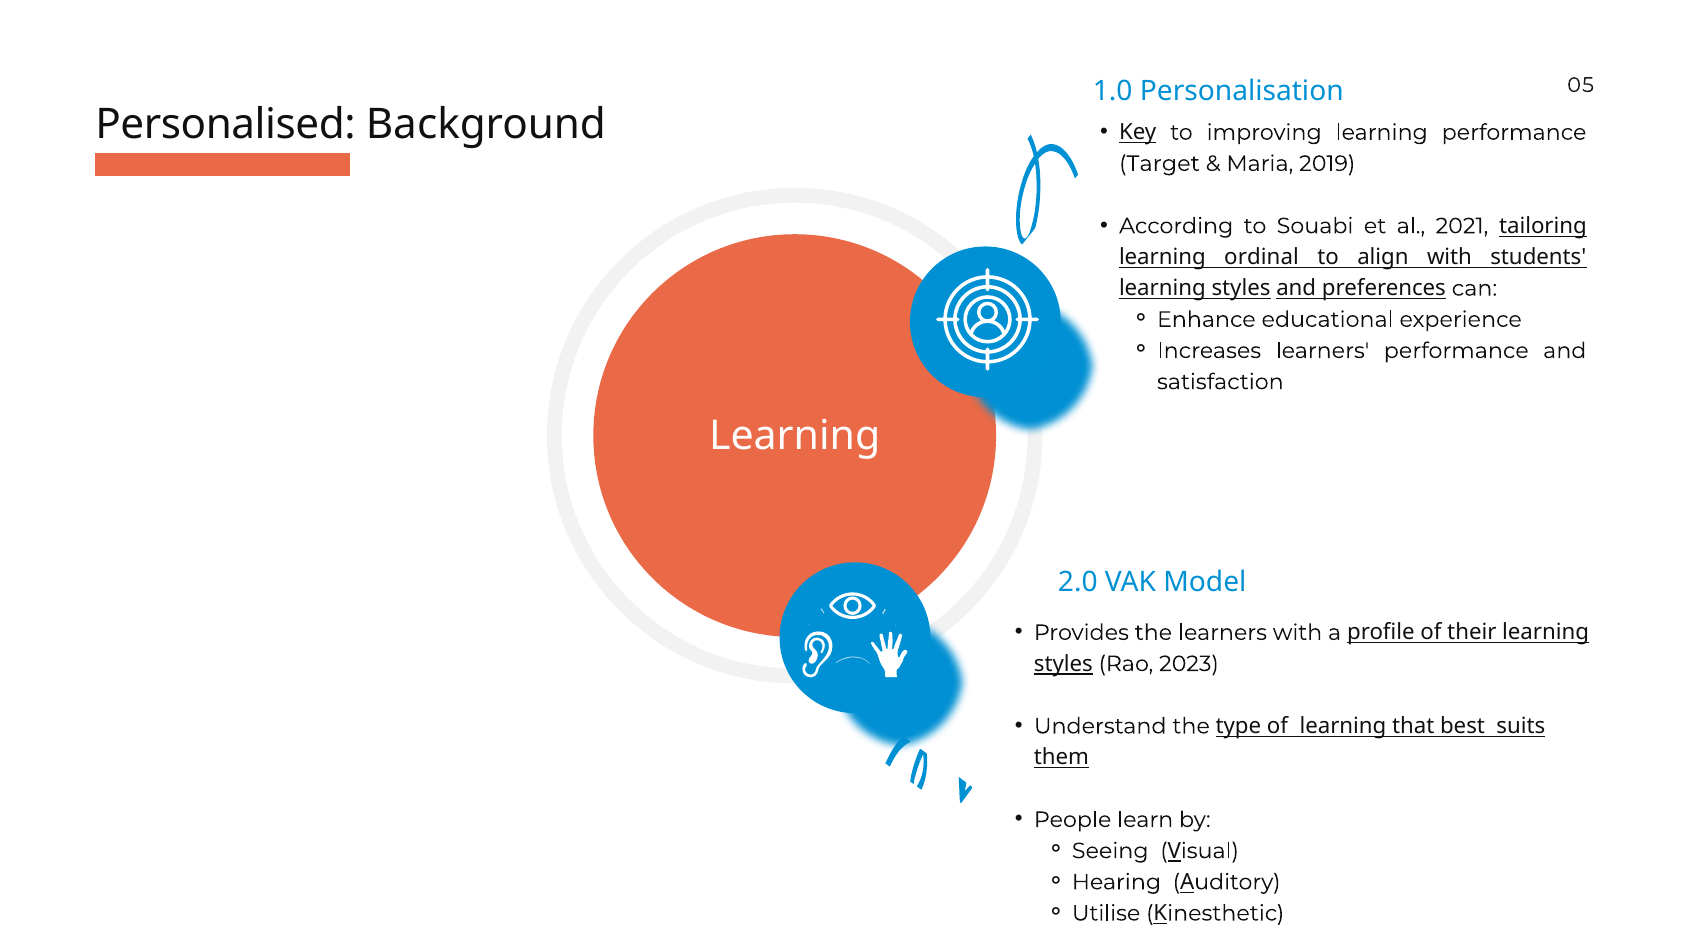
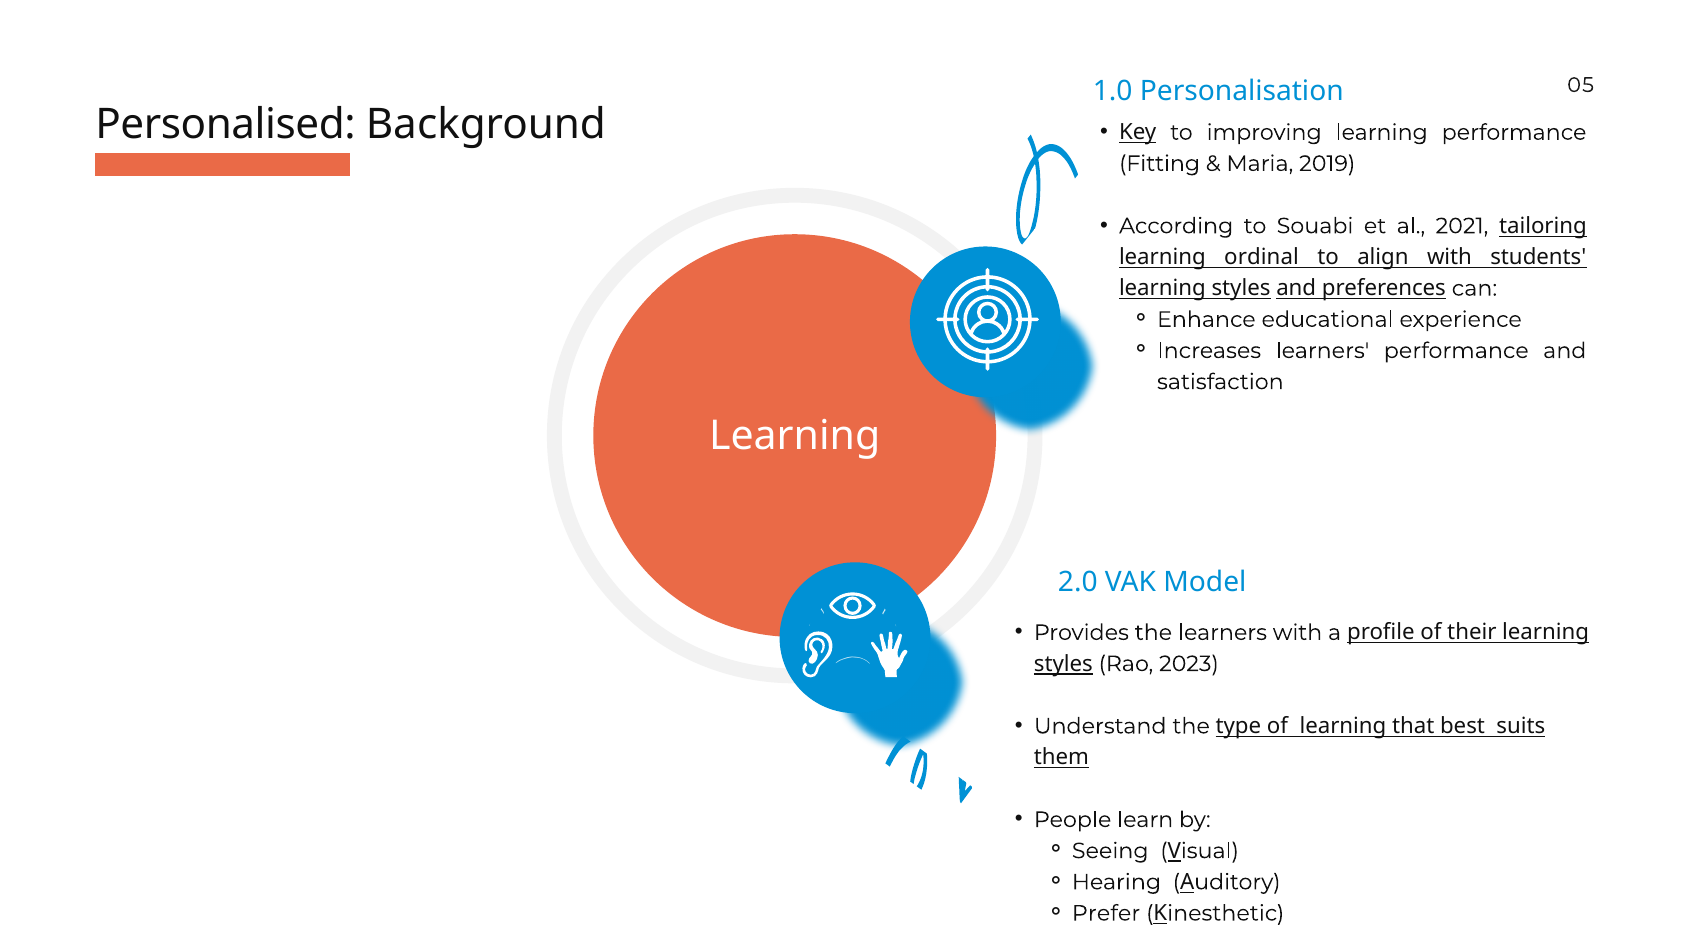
Target: Target -> Fitting
Utilise: Utilise -> Prefer
